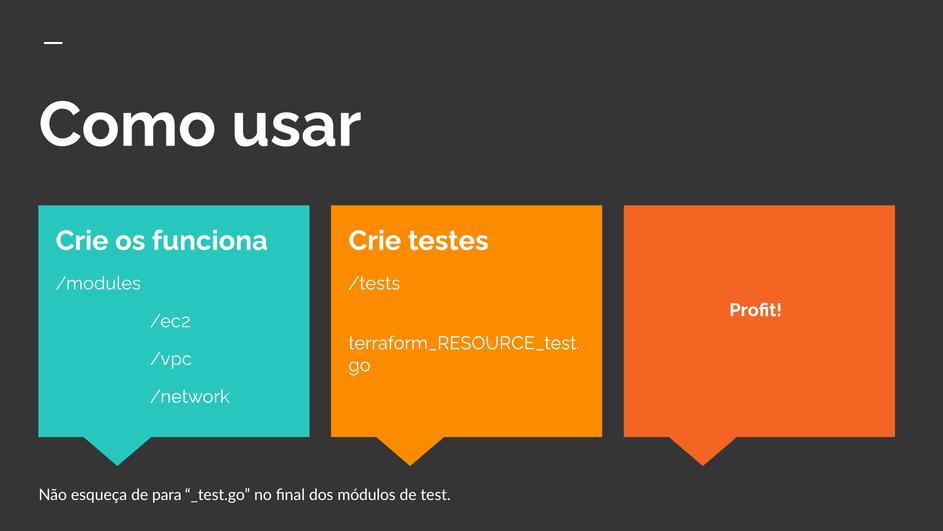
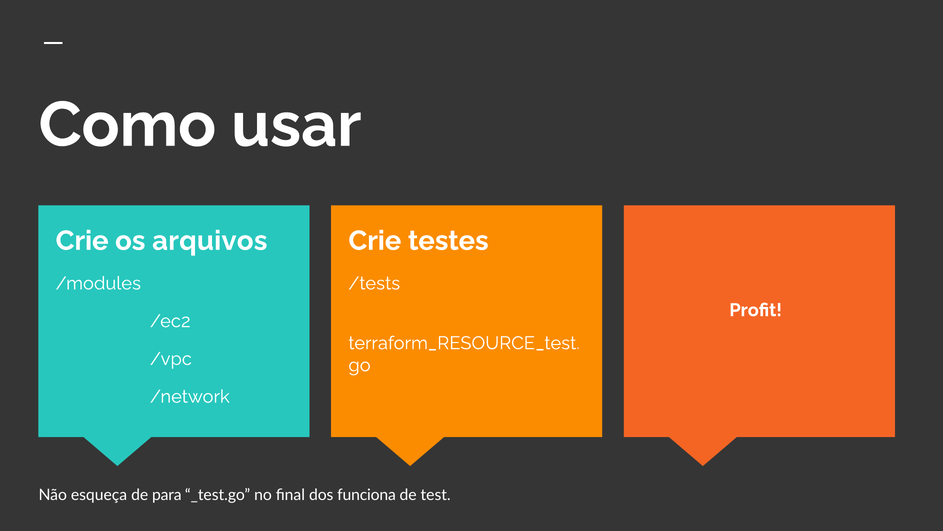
funciona: funciona -> arquivos
módulos: módulos -> funciona
